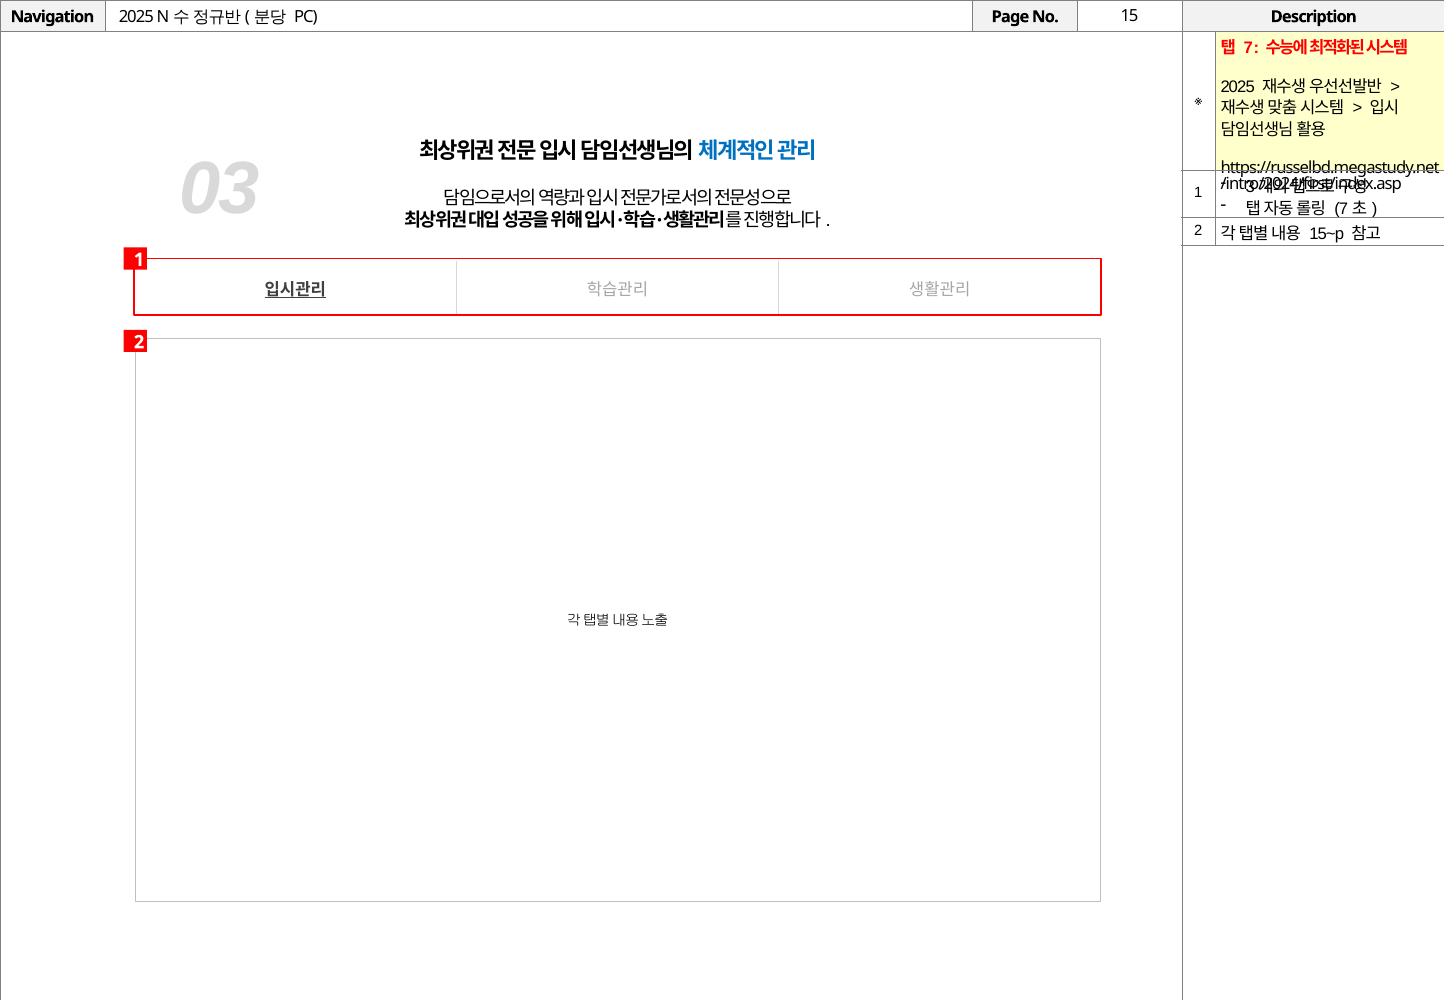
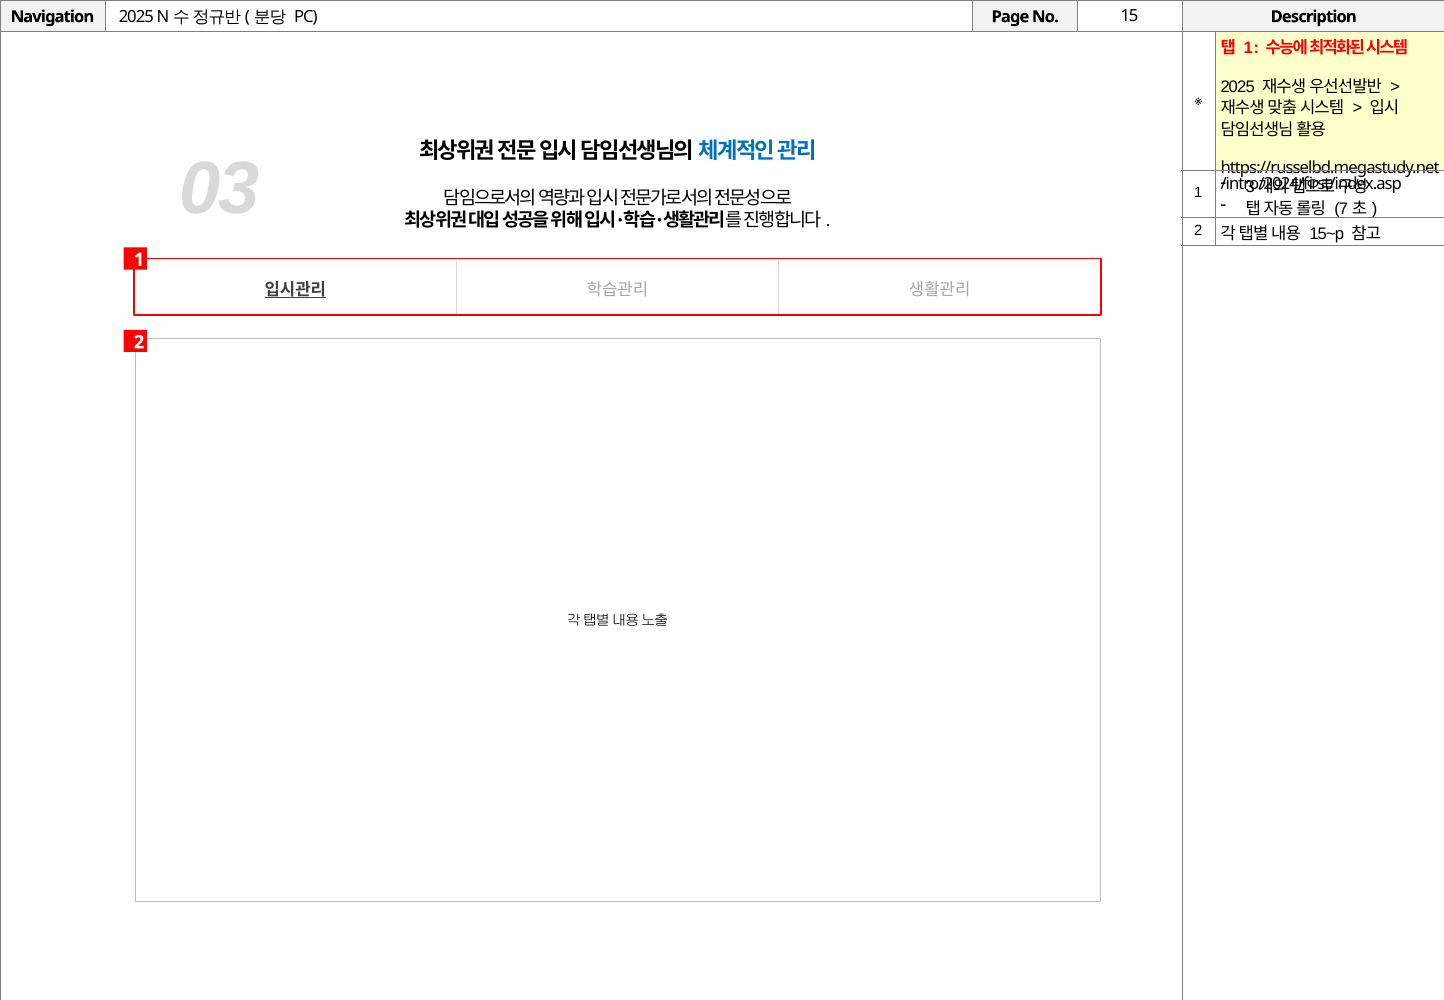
7 at (1248, 48): 7 -> 1
